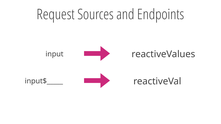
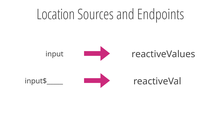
Request: Request -> Location
